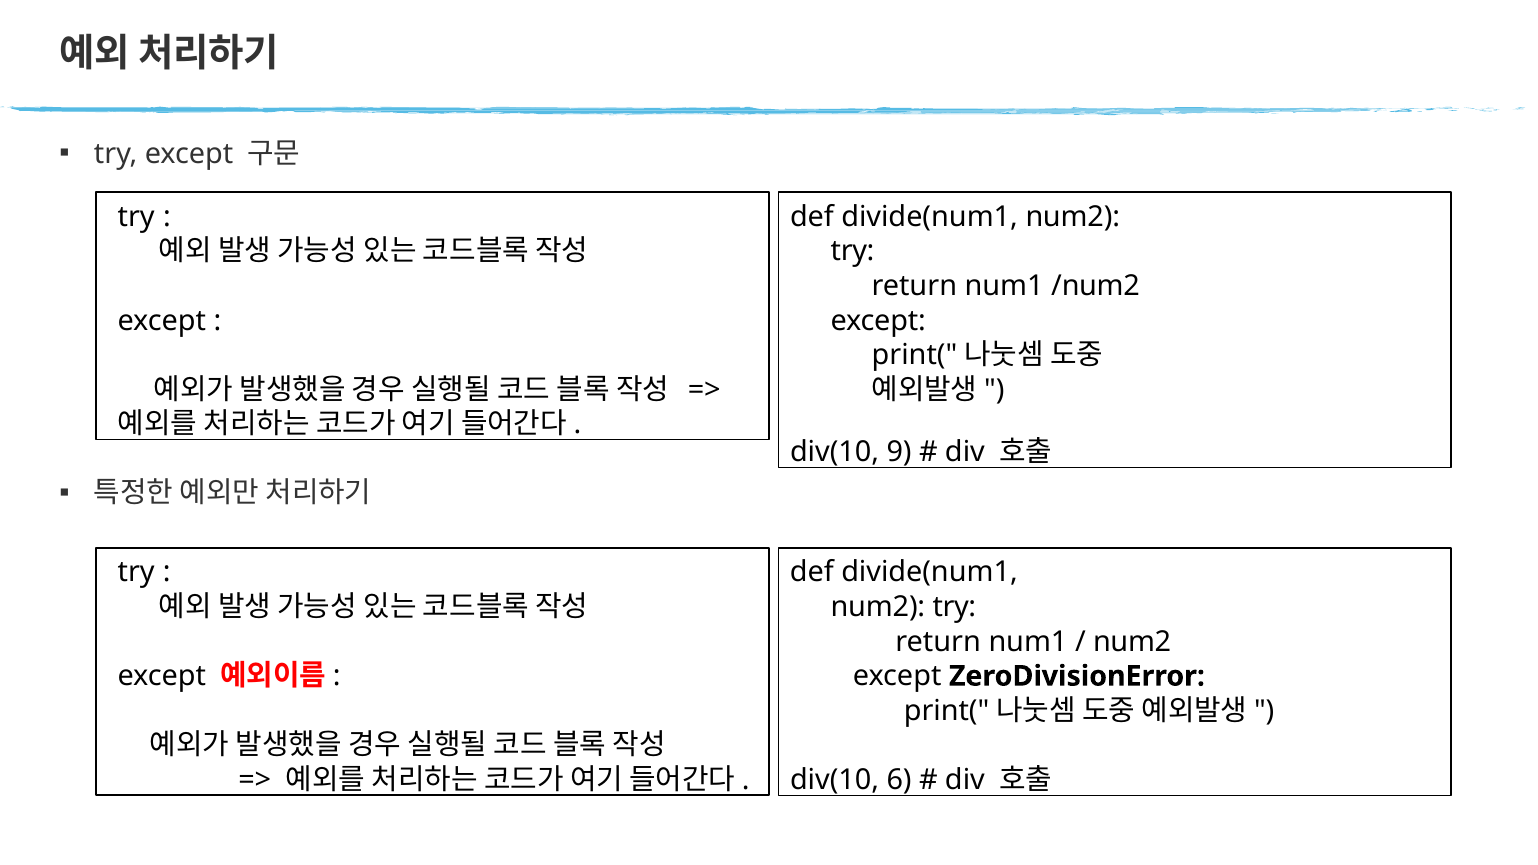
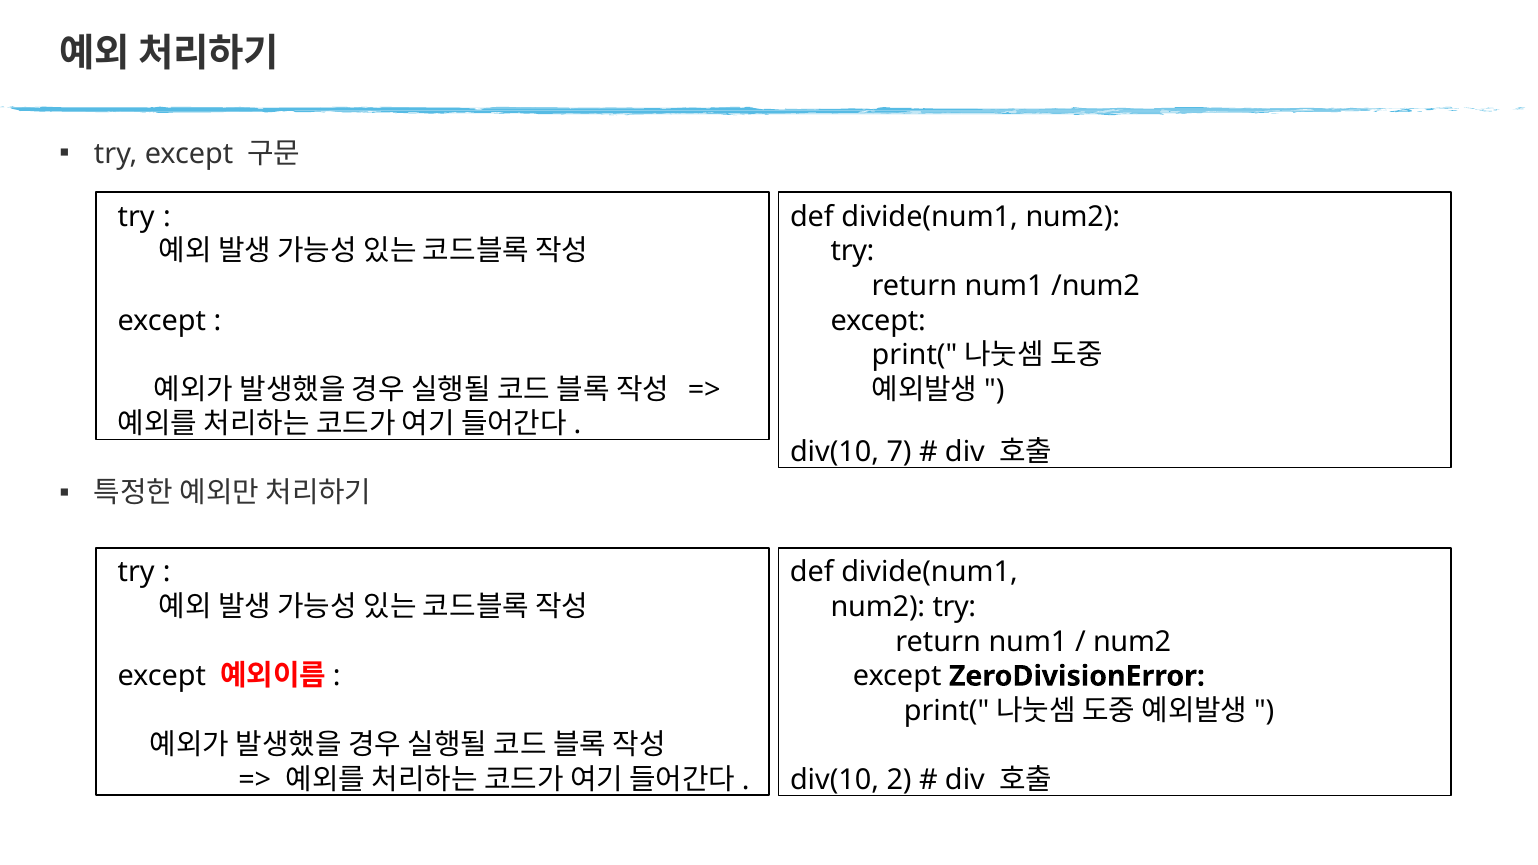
9: 9 -> 7
6: 6 -> 2
